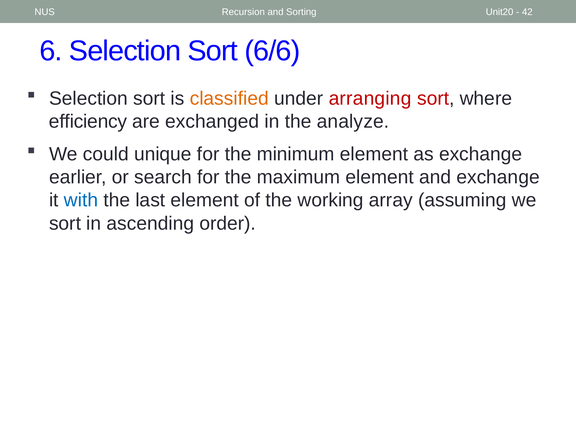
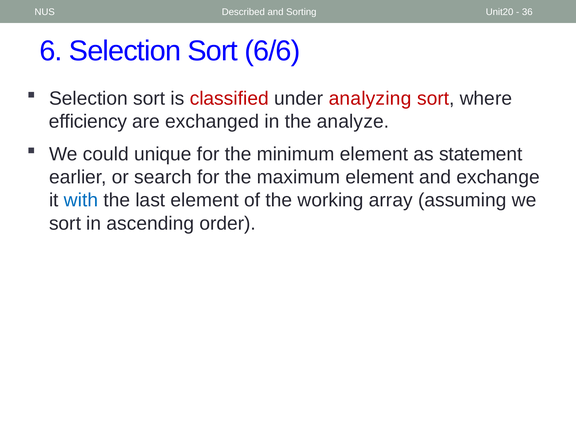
Recursion: Recursion -> Described
42: 42 -> 36
classified colour: orange -> red
arranging: arranging -> analyzing
as exchange: exchange -> statement
